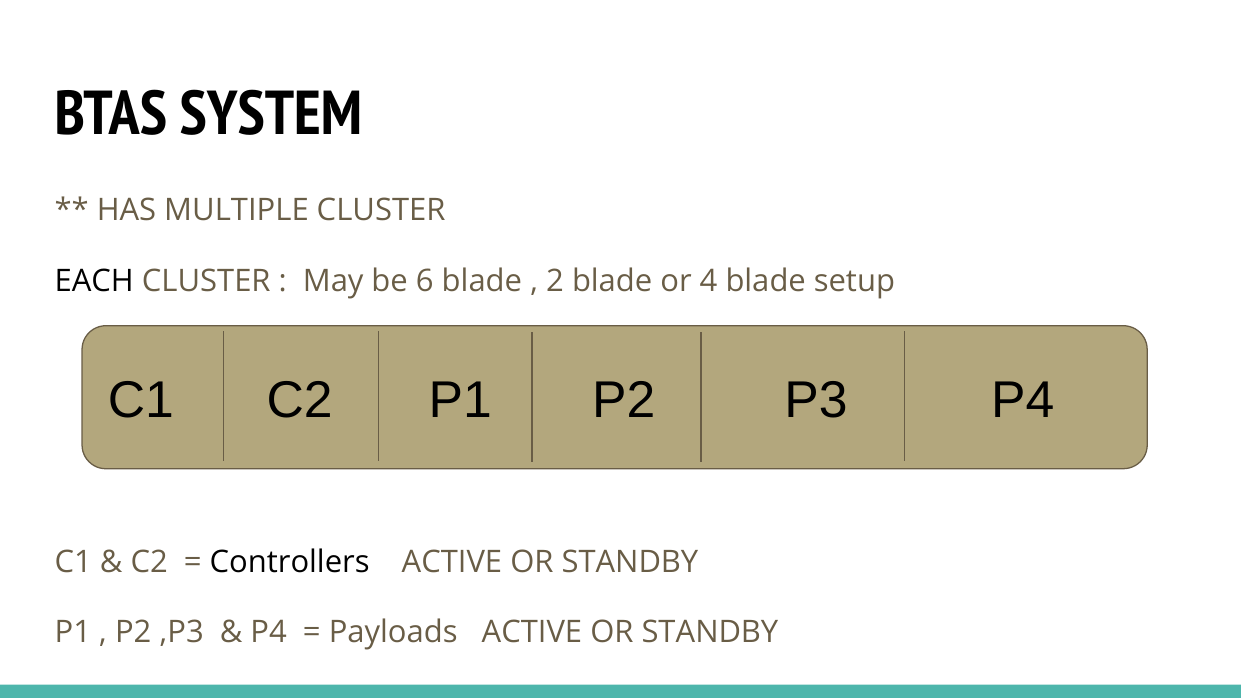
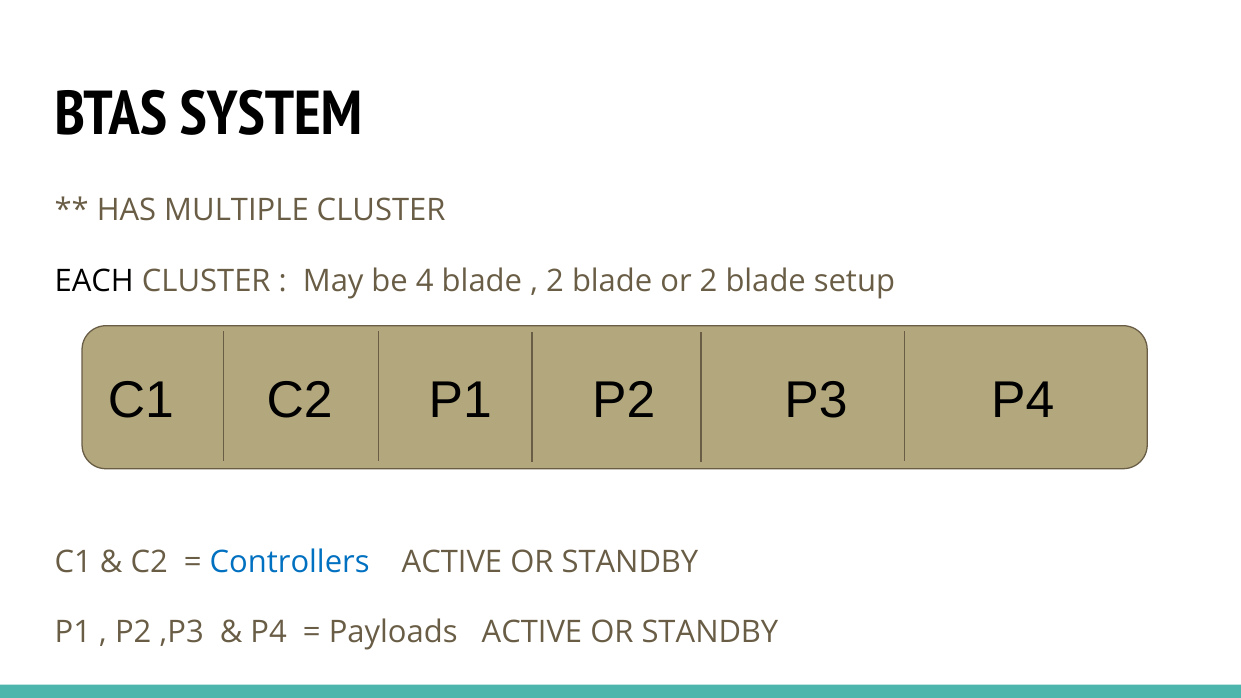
6: 6 -> 4
or 4: 4 -> 2
Controllers colour: black -> blue
